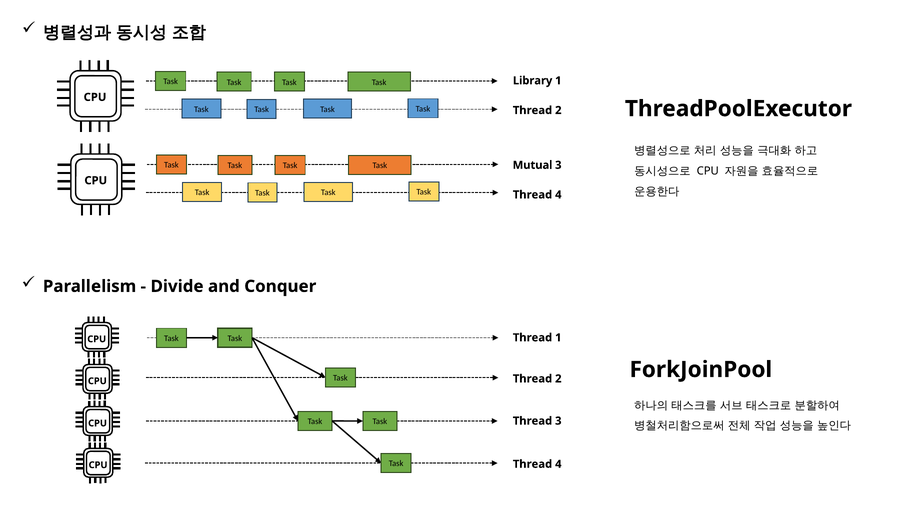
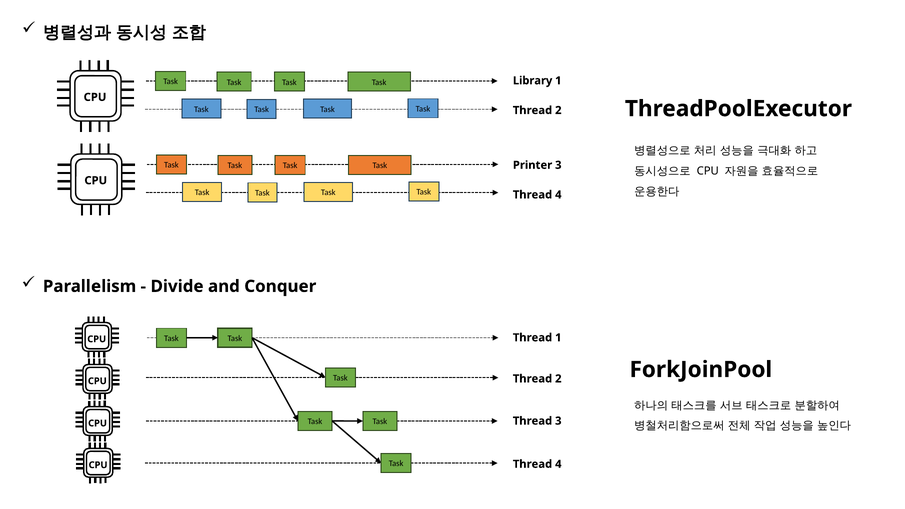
Mutual: Mutual -> Printer
